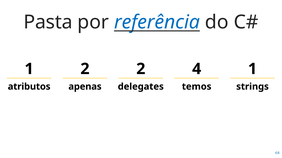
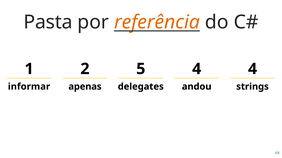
referência colour: blue -> orange
2 2: 2 -> 5
4 1: 1 -> 4
atributos: atributos -> informar
temos: temos -> andou
